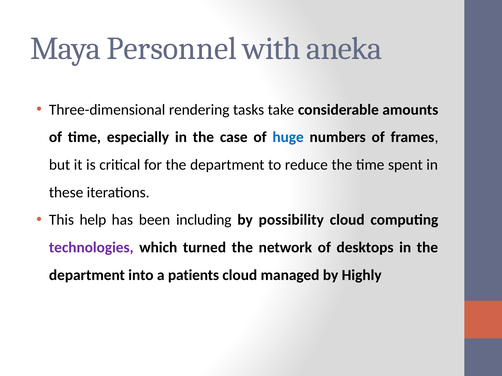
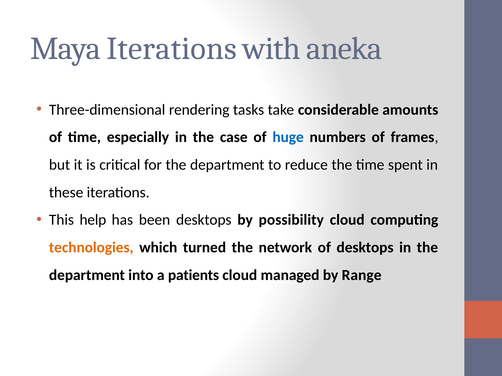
Maya Personnel: Personnel -> Iterations
been including: including -> desktops
technologies colour: purple -> orange
Highly: Highly -> Range
